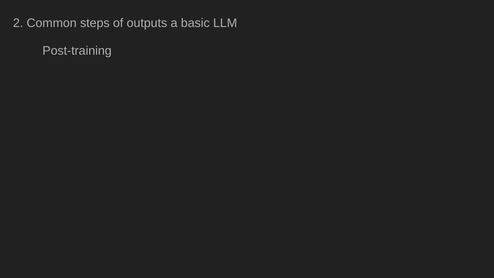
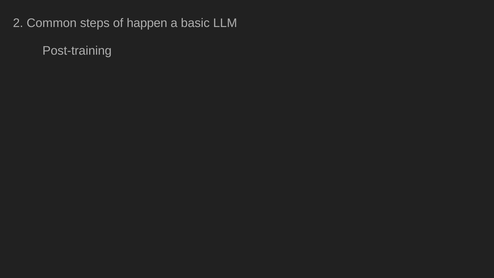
outputs: outputs -> happen
